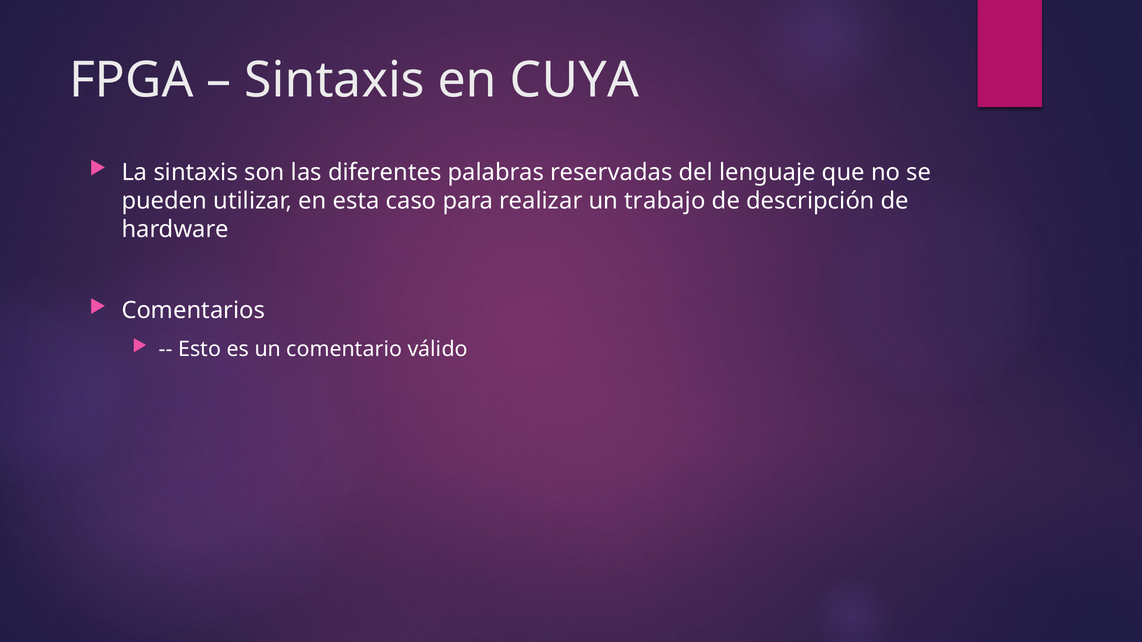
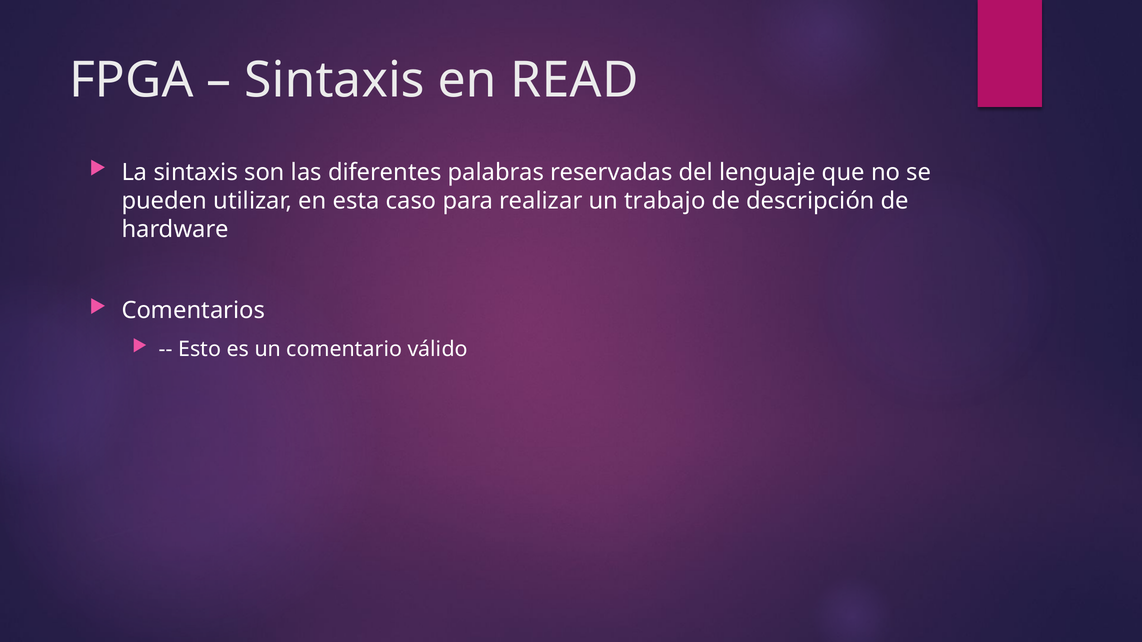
CUYA: CUYA -> READ
